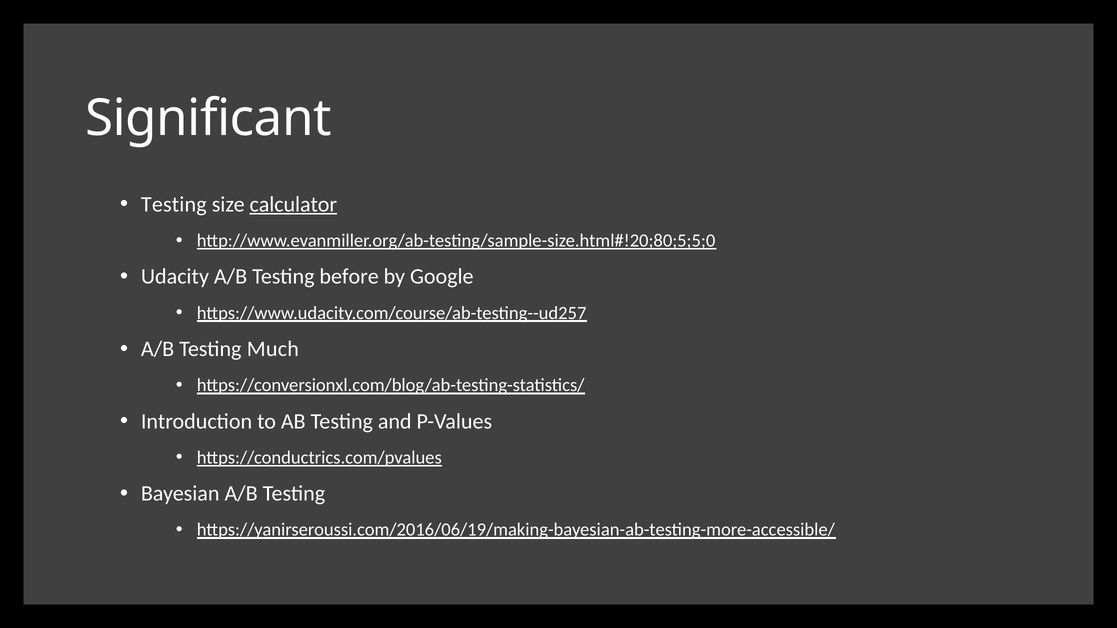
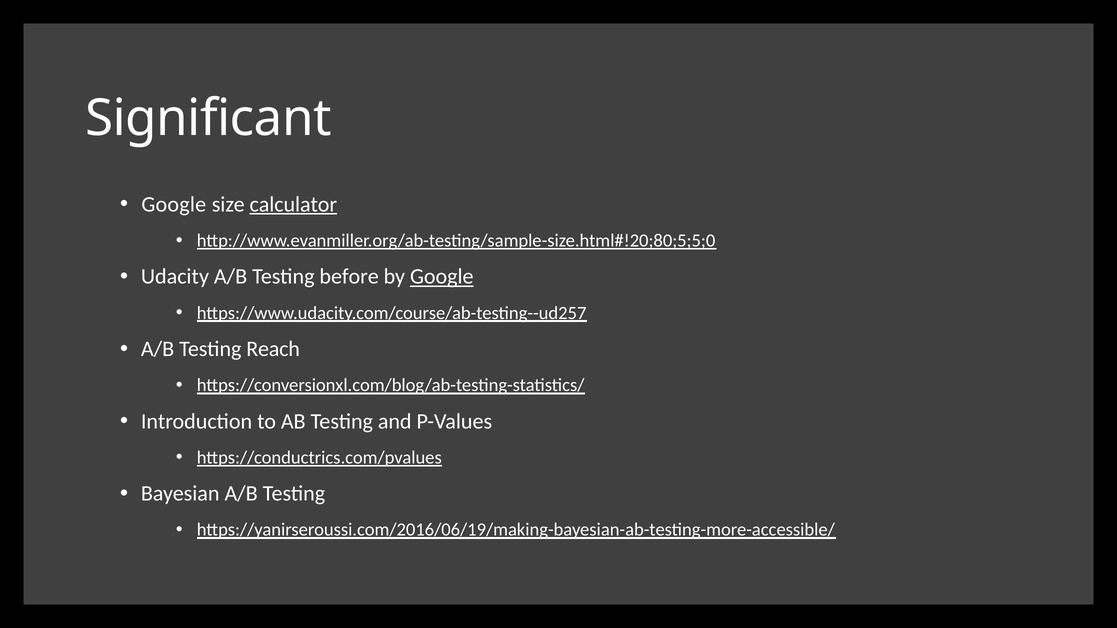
Testing at (174, 204): Testing -> Google
Google at (442, 277) underline: none -> present
Much: Much -> Reach
